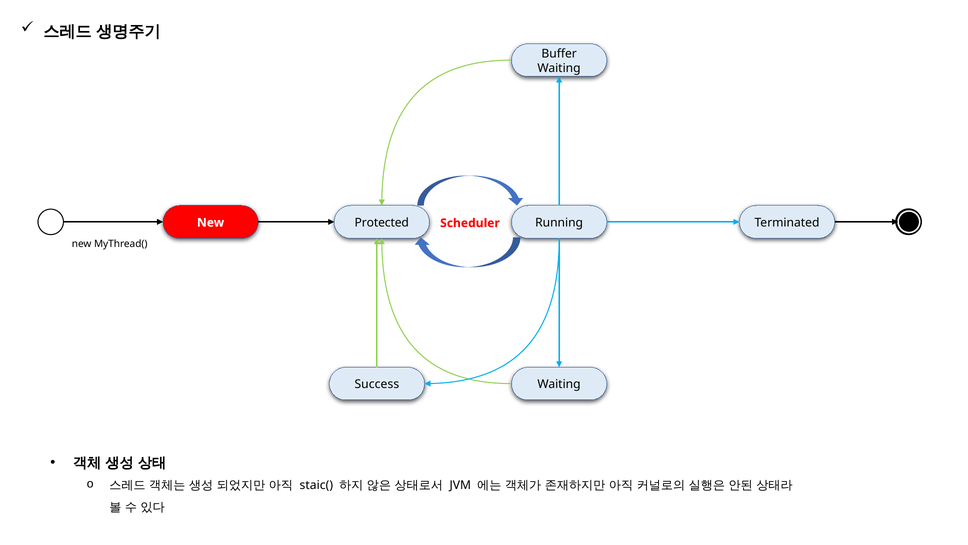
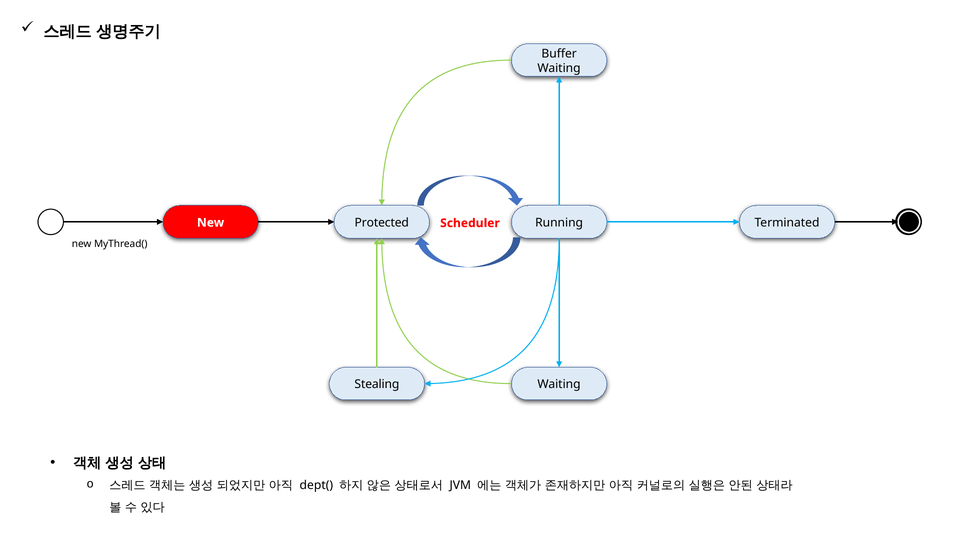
Success: Success -> Stealing
staic(: staic( -> dept(
